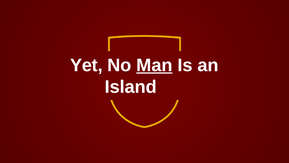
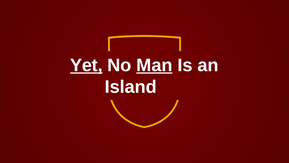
Yet underline: none -> present
